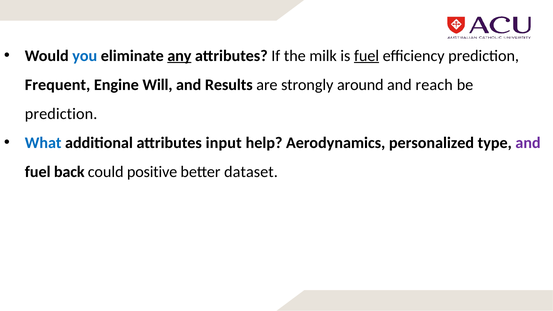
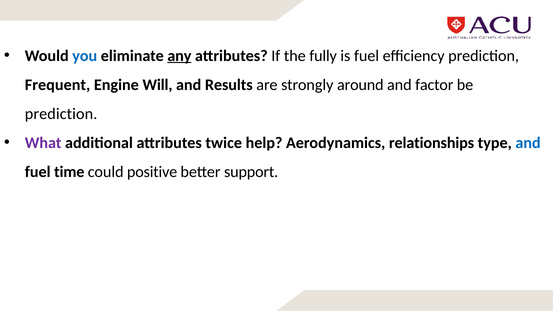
milk: milk -> fully
fuel at (367, 56) underline: present -> none
reach: reach -> factor
What colour: blue -> purple
input: input -> twice
personalized: personalized -> relationships
and at (528, 143) colour: purple -> blue
back: back -> time
dataset: dataset -> support
